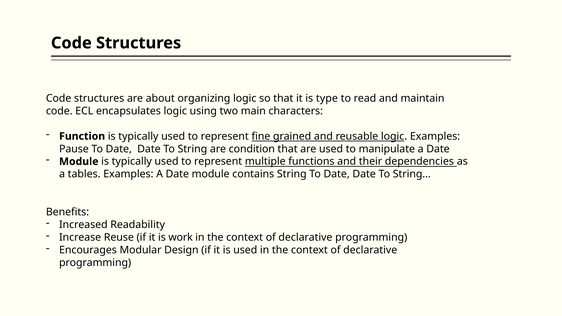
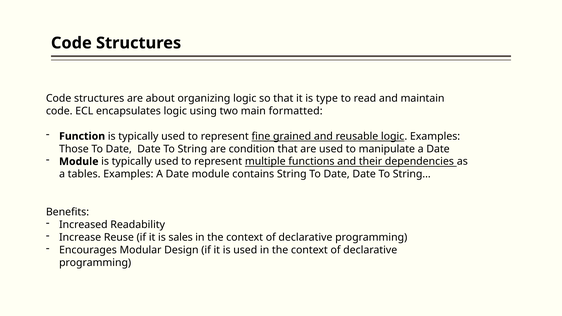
characters: characters -> formatted
Pause: Pause -> Those
work: work -> sales
